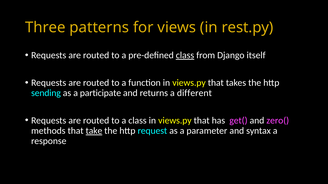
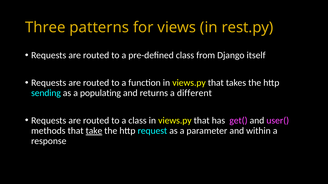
class at (185, 55) underline: present -> none
participate: participate -> populating
zero(: zero( -> user(
syntax: syntax -> within
